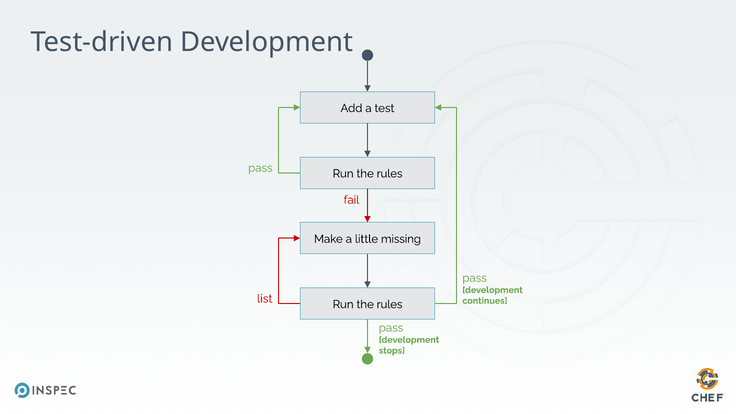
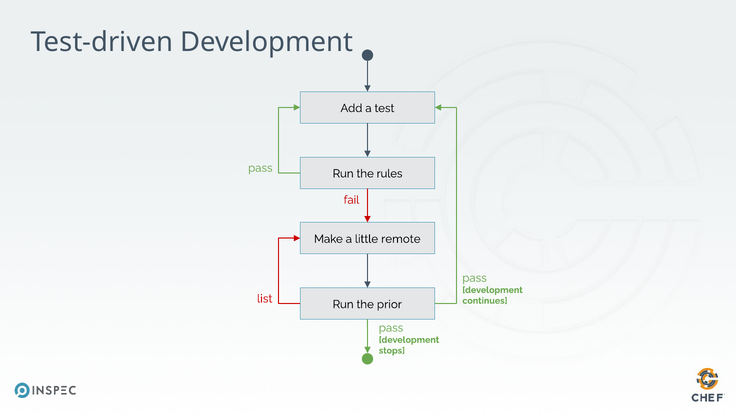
missing: missing -> remote
rules at (390, 304): rules -> prior
